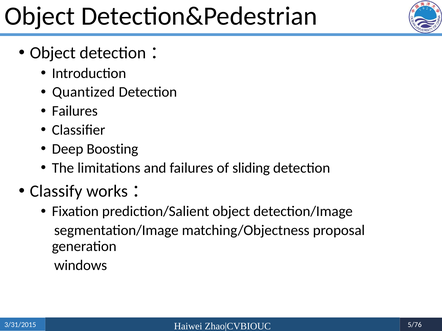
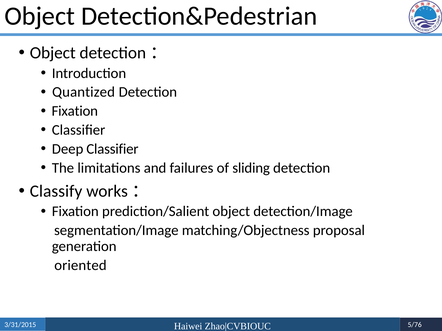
Failures at (75, 111): Failures -> Fixation
Deep Boosting: Boosting -> Classifier
windows: windows -> oriented
